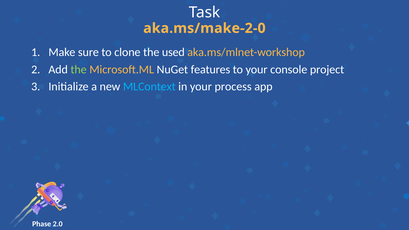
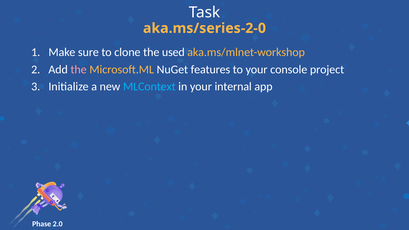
aka.ms/make-2-0: aka.ms/make-2-0 -> aka.ms/series-2-0
the at (79, 69) colour: light green -> pink
process: process -> internal
